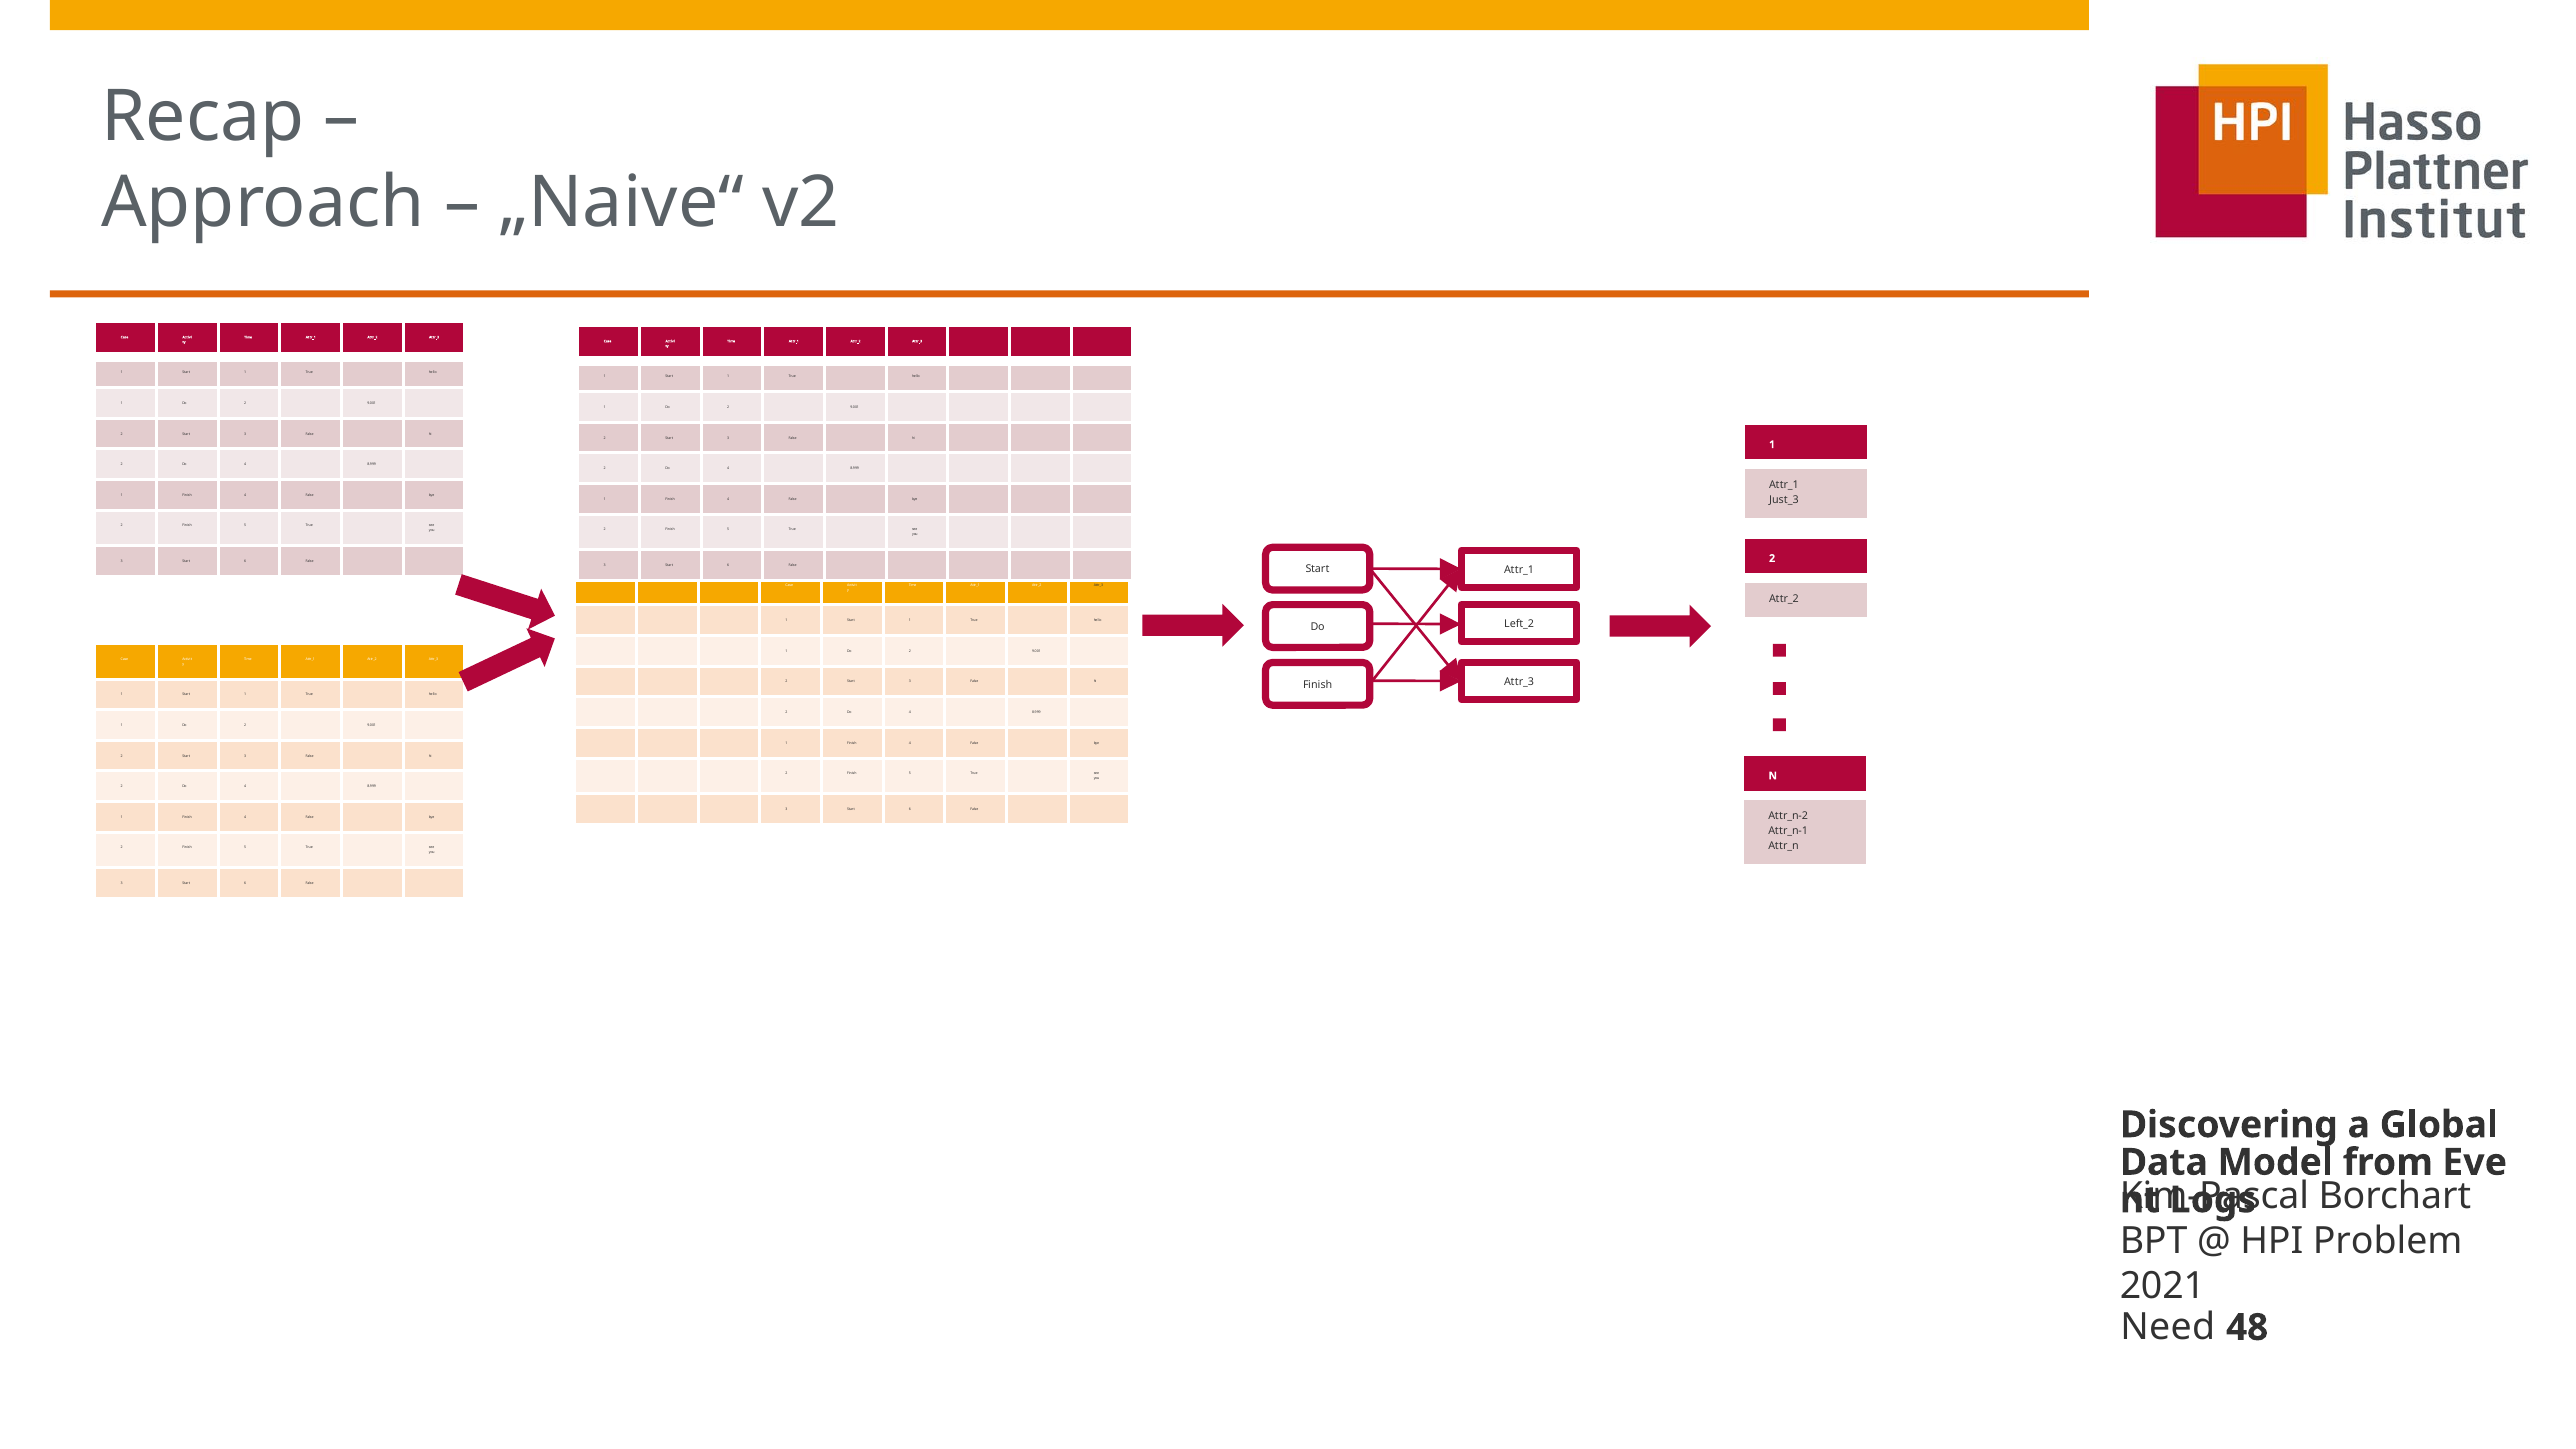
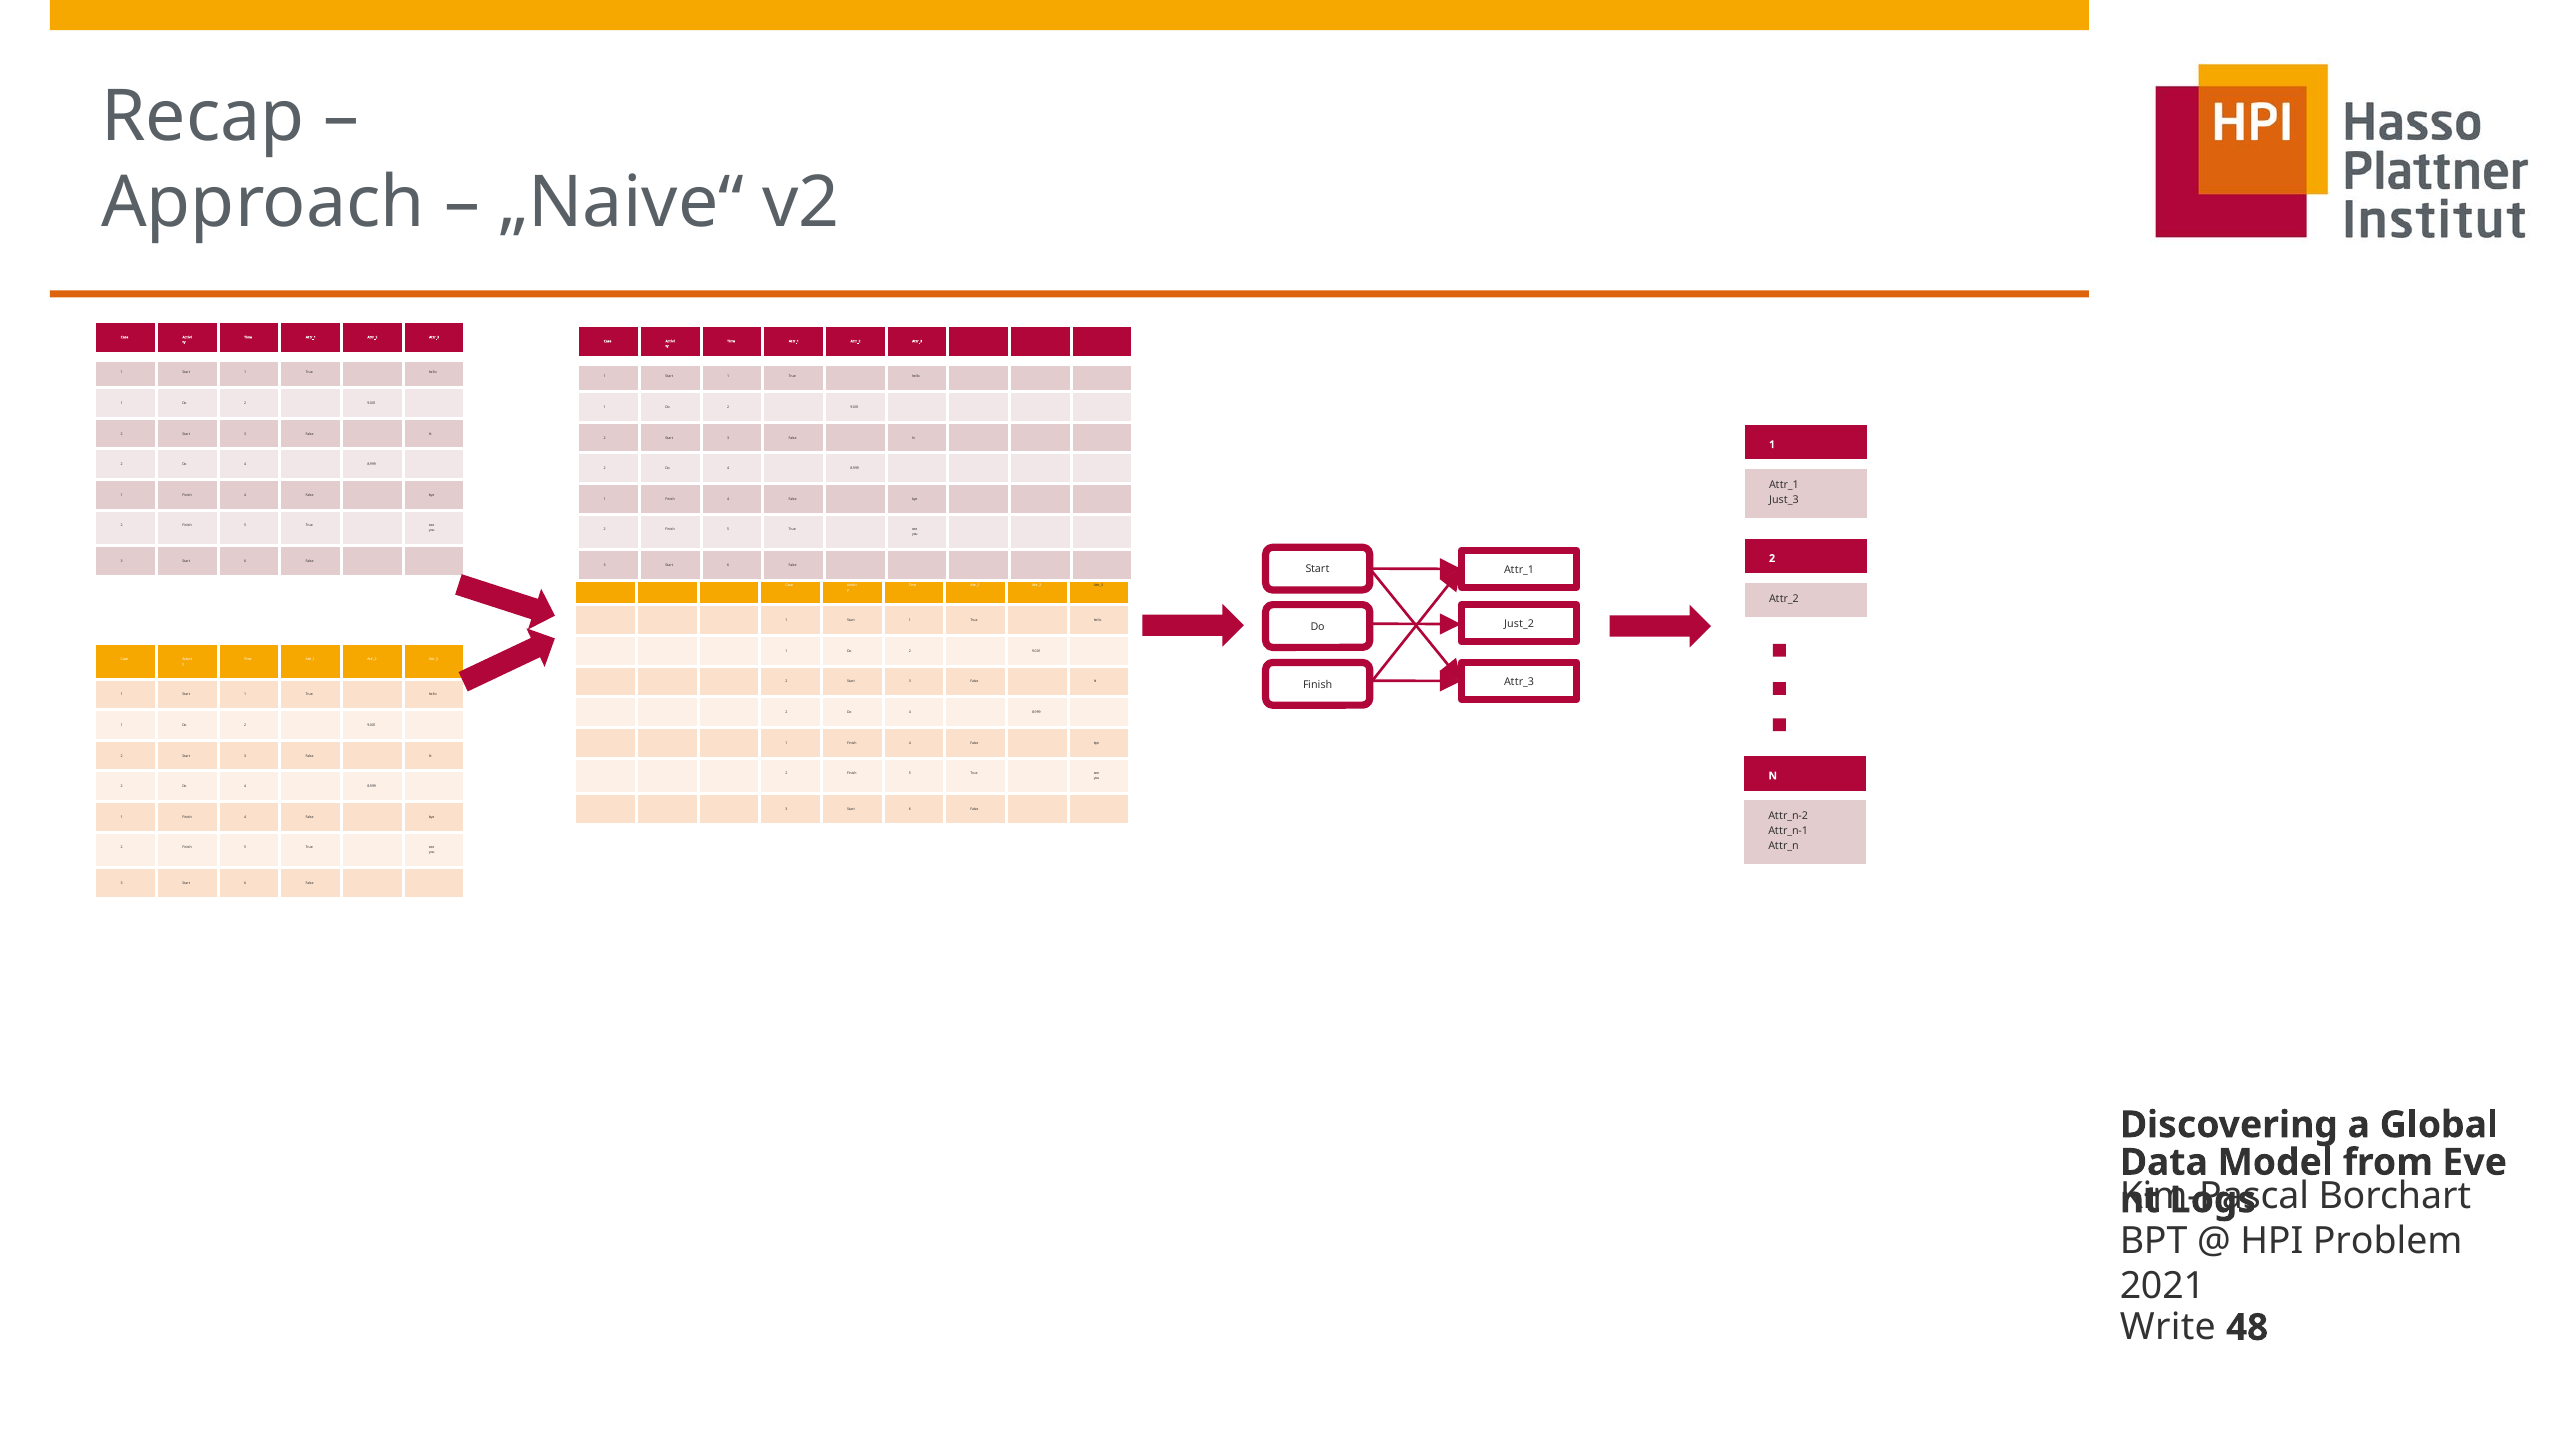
Left_2: Left_2 -> Just_2
Need: Need -> Write
